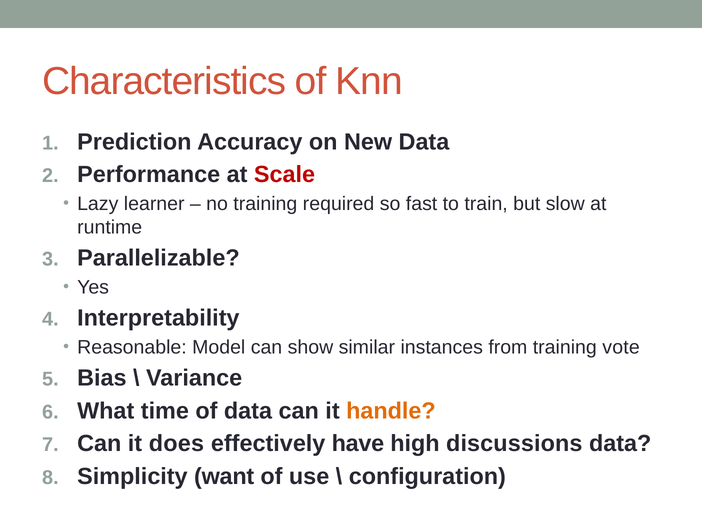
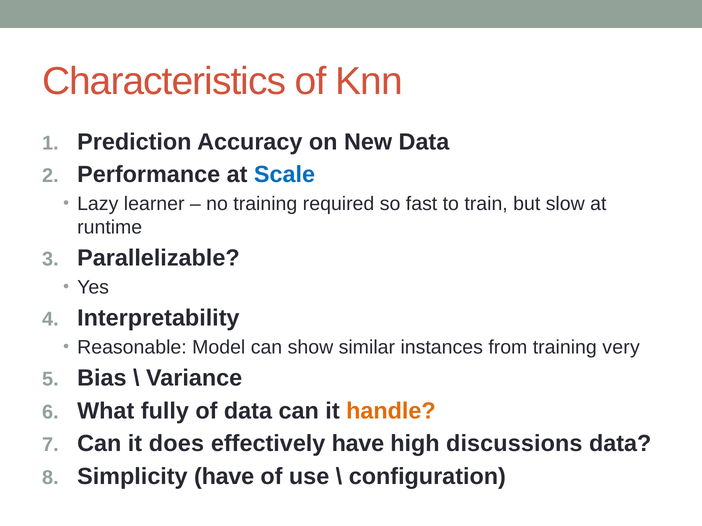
Scale colour: red -> blue
vote: vote -> very
time: time -> fully
Simplicity want: want -> have
